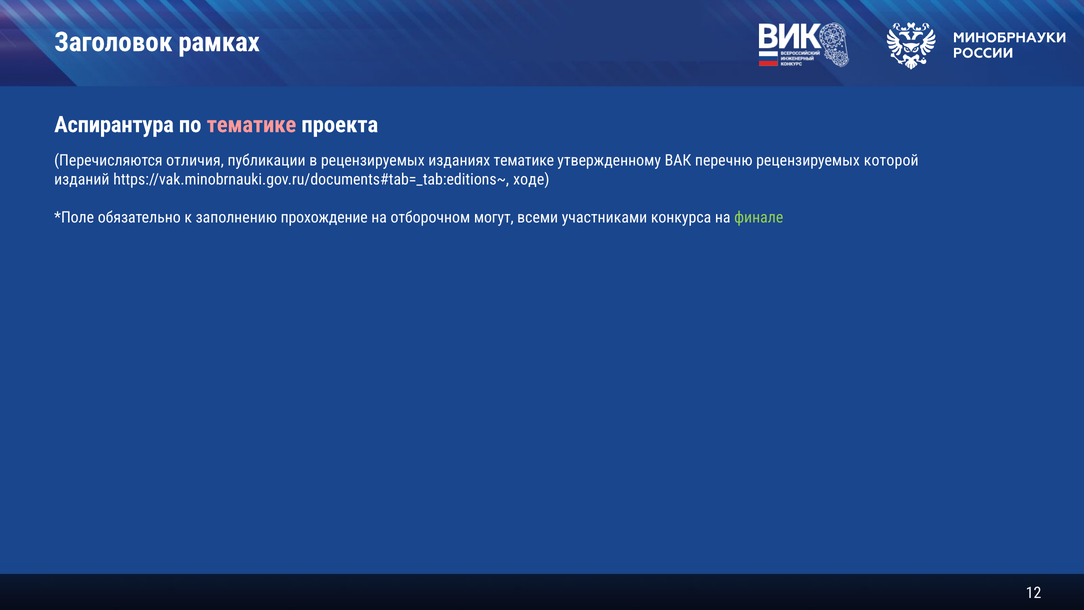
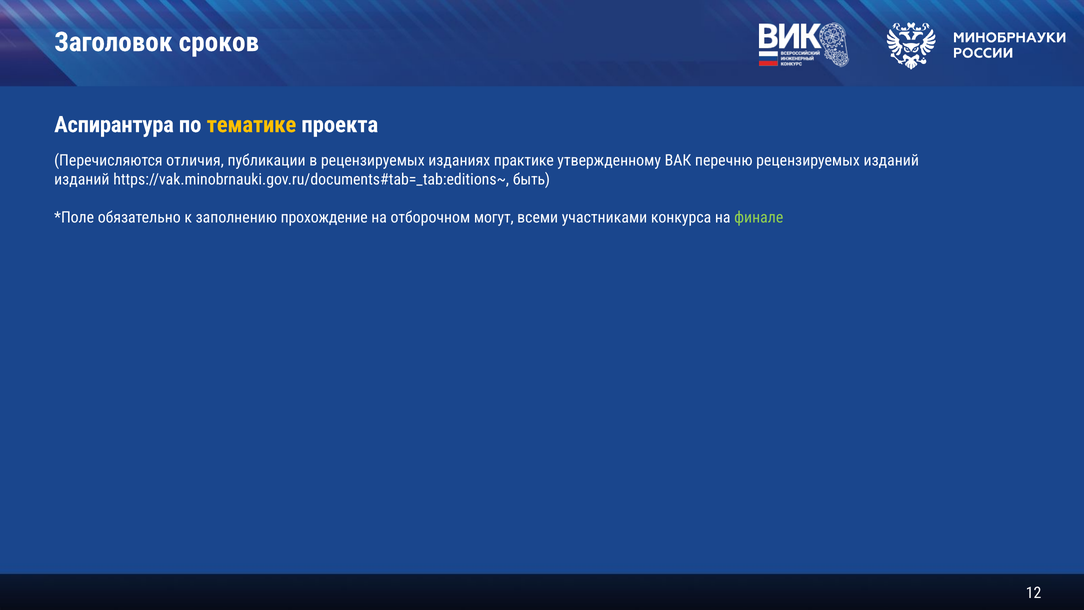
рамках: рамках -> сроков
тематике at (251, 125) colour: pink -> yellow
изданиях тематике: тематике -> практике
рецензируемых которой: которой -> изданий
ходе: ходе -> быть
